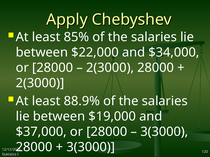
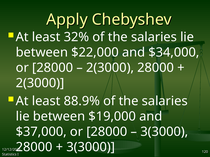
85%: 85% -> 32%
